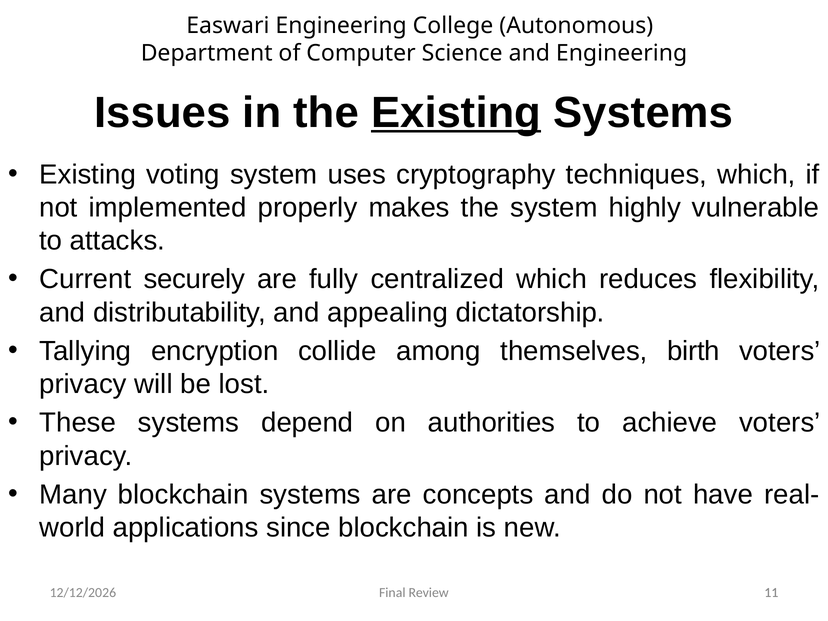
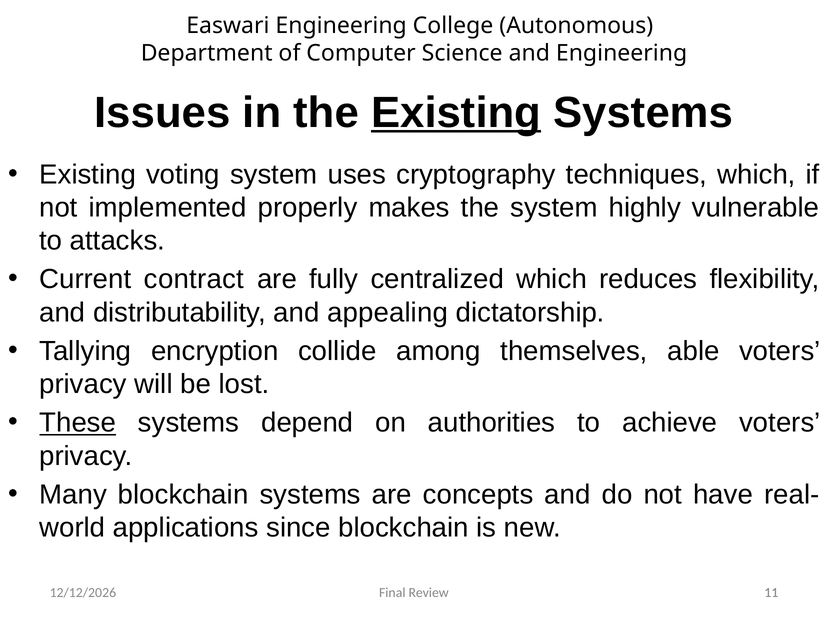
securely: securely -> contract
birth: birth -> able
These underline: none -> present
